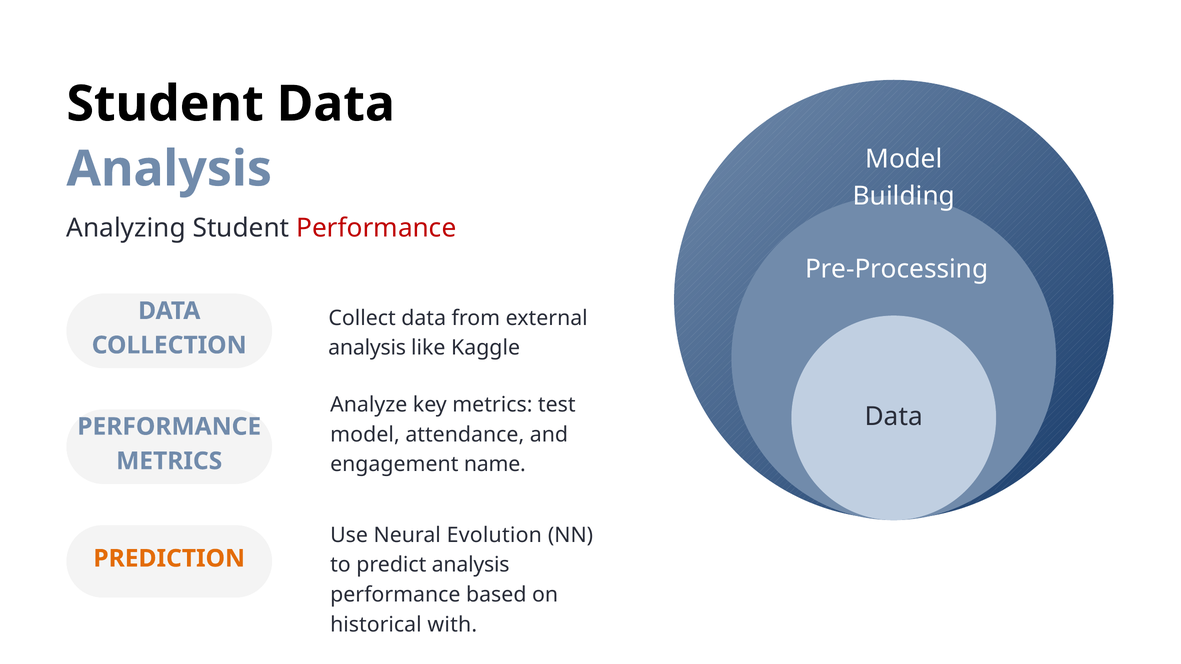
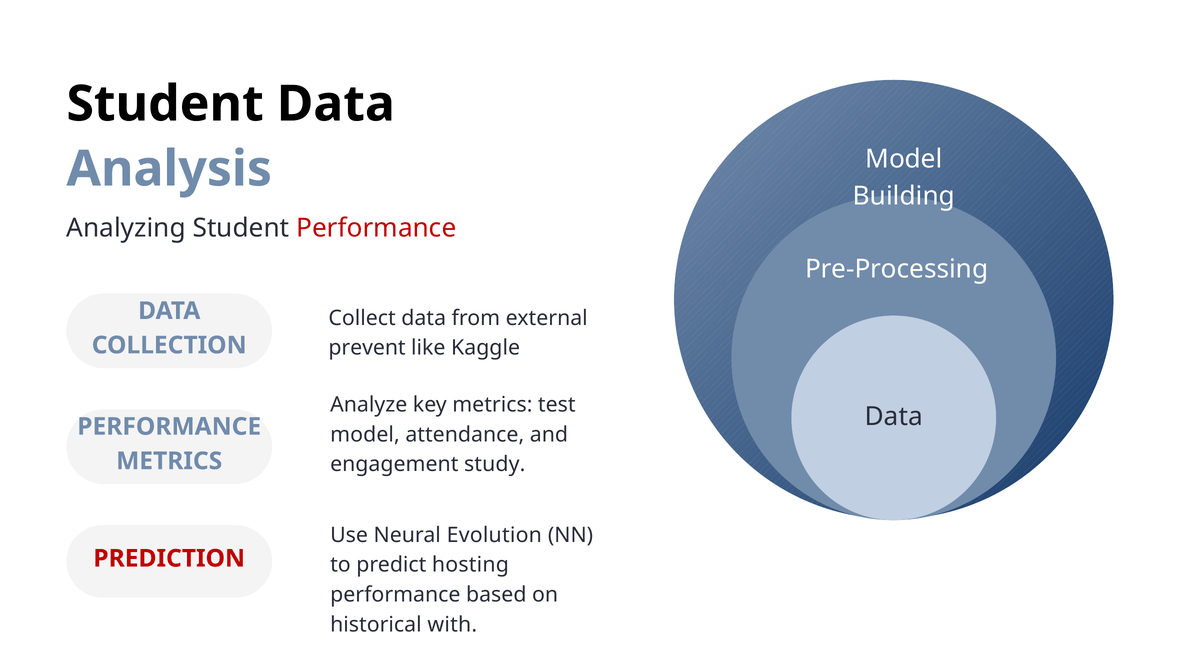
analysis at (367, 348): analysis -> prevent
name: name -> study
PREDICTION colour: orange -> red
predict analysis: analysis -> hosting
